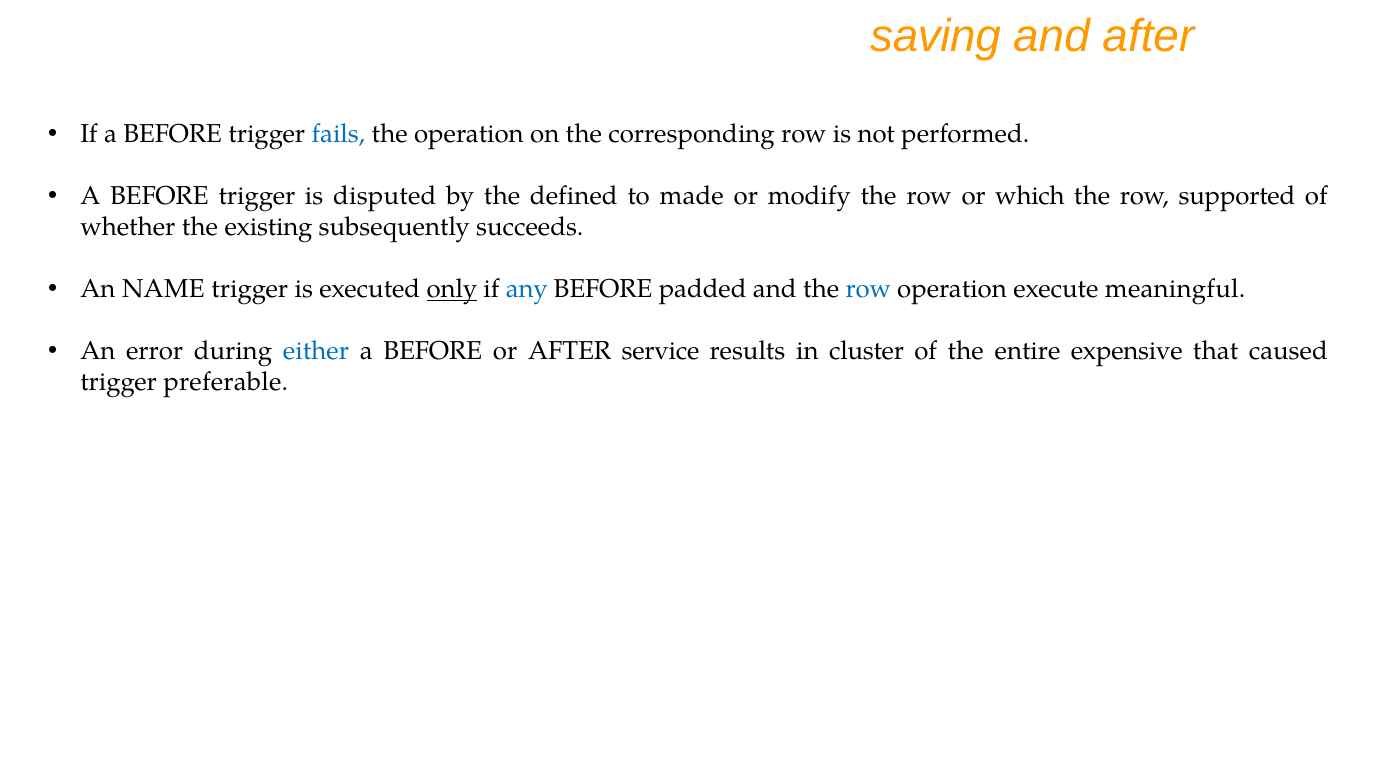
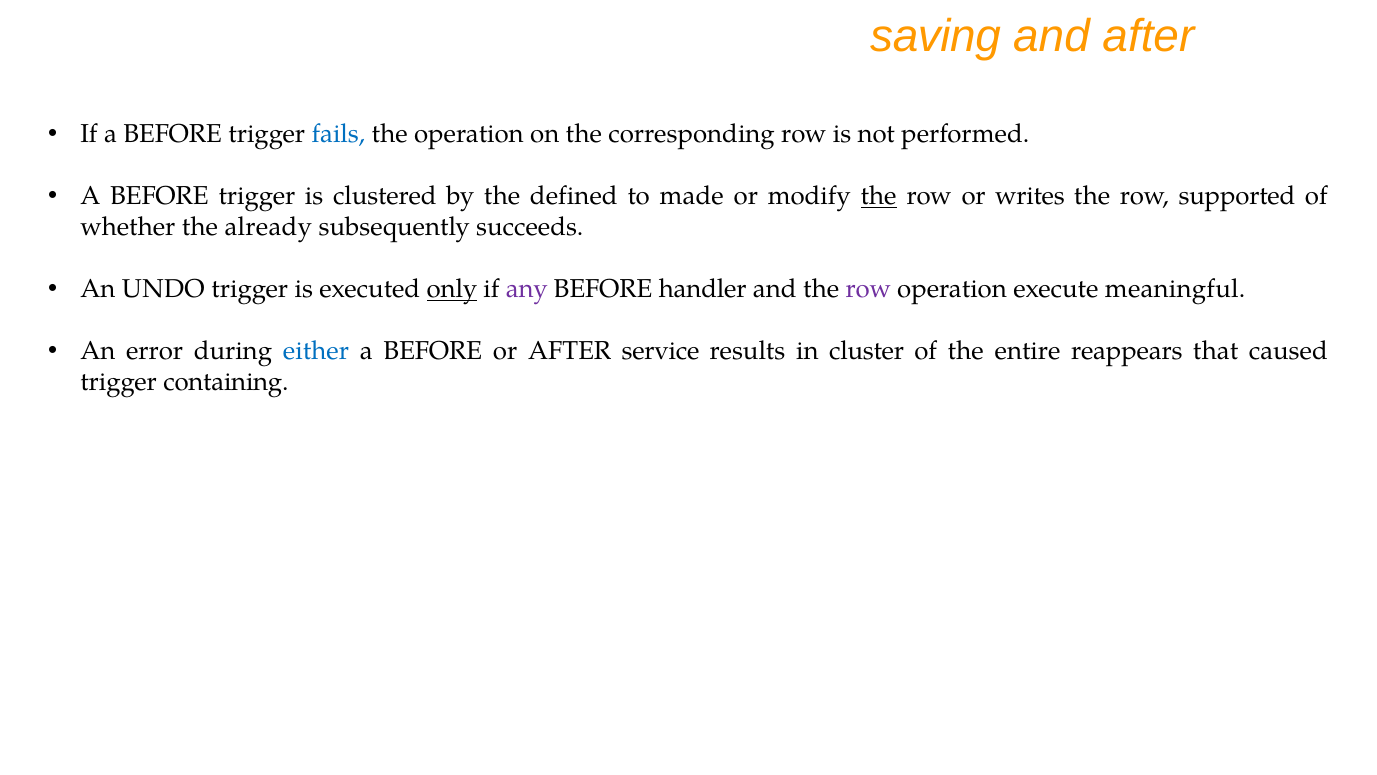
disputed: disputed -> clustered
the at (879, 196) underline: none -> present
which: which -> writes
existing: existing -> already
NAME: NAME -> UNDO
any colour: blue -> purple
padded: padded -> handler
row at (868, 289) colour: blue -> purple
expensive: expensive -> reappears
preferable: preferable -> containing
